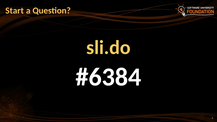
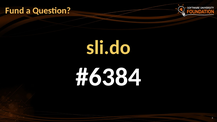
Start: Start -> Fund
